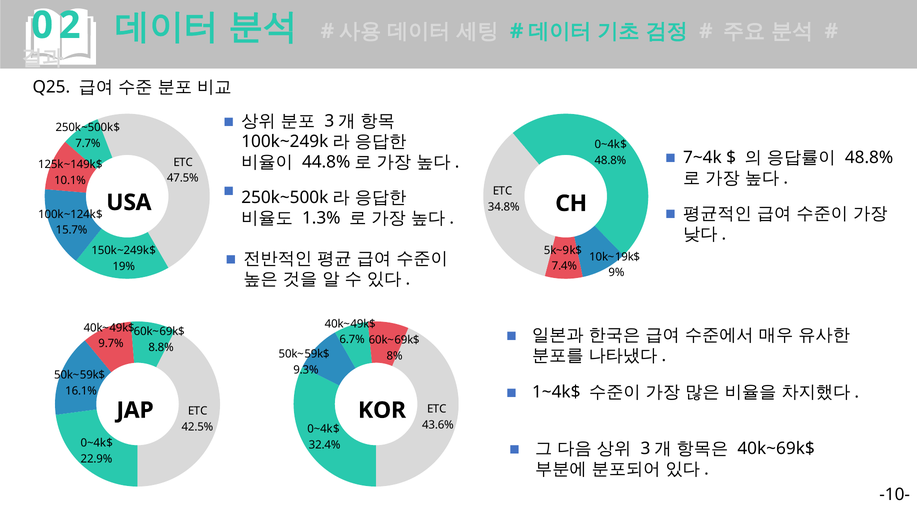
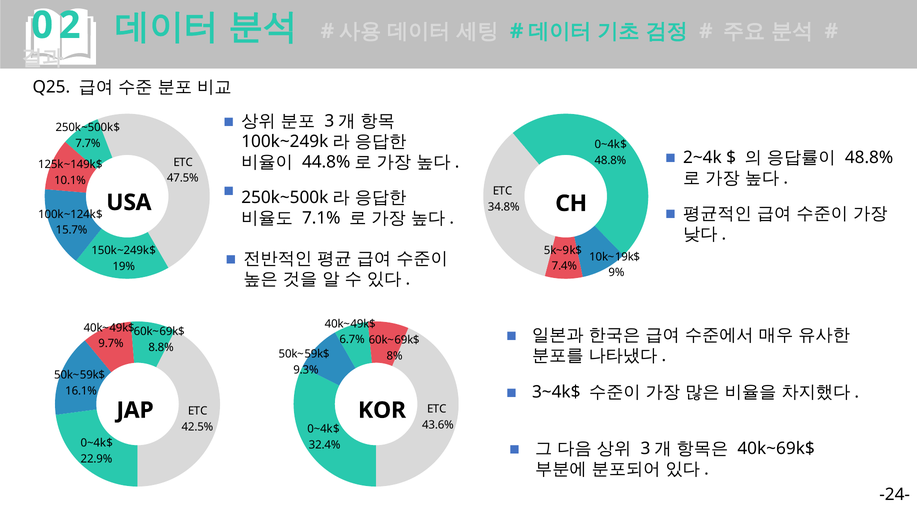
7~4k: 7~4k -> 2~4k
1.3%: 1.3% -> 7.1%
1~4k$: 1~4k$ -> 3~4k$
-10-: -10- -> -24-
